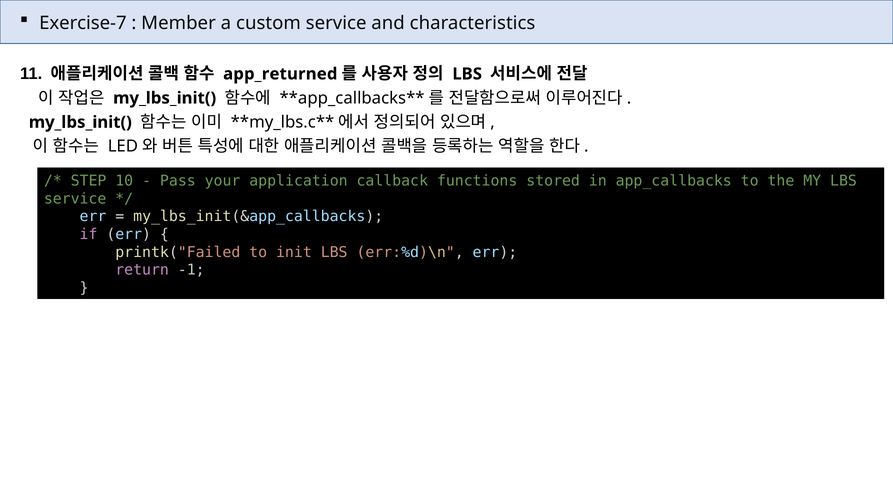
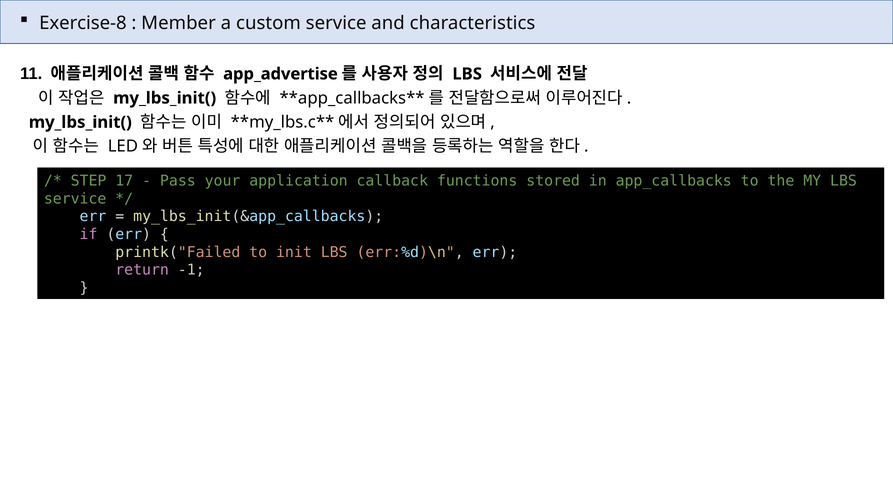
Exercise-7: Exercise-7 -> Exercise-8
app_returned: app_returned -> app_advertise
10: 10 -> 17
